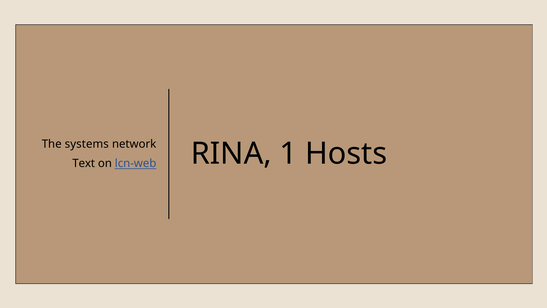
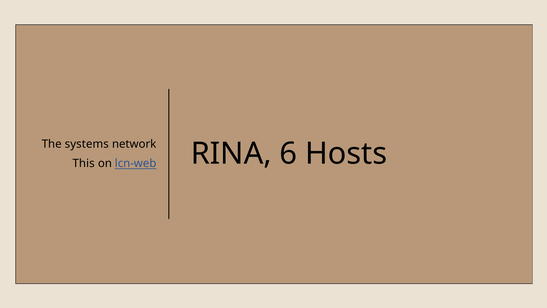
Text: Text -> This
1: 1 -> 6
